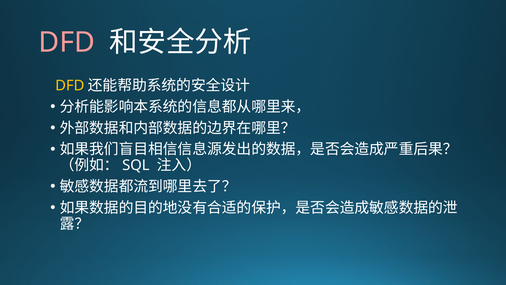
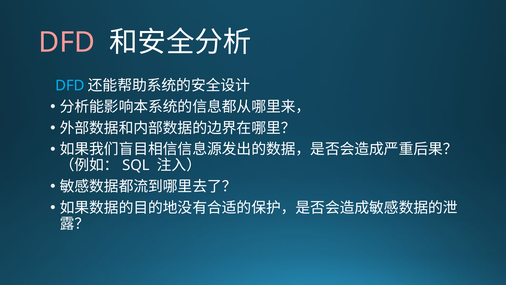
DFD at (70, 86) colour: yellow -> light blue
